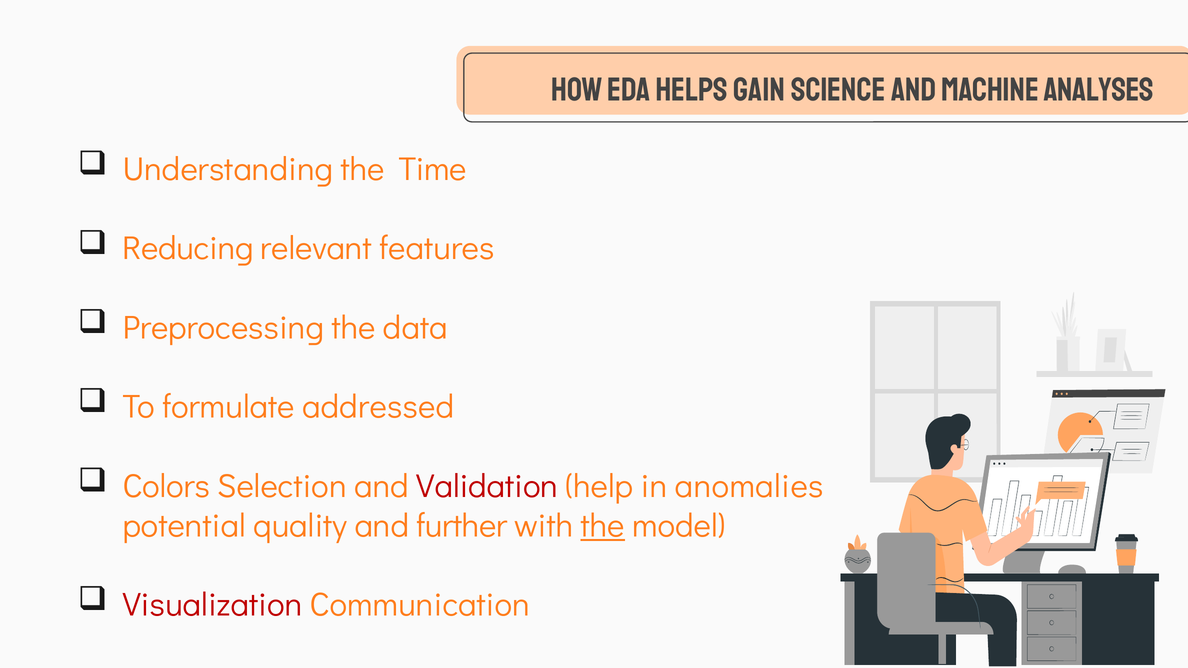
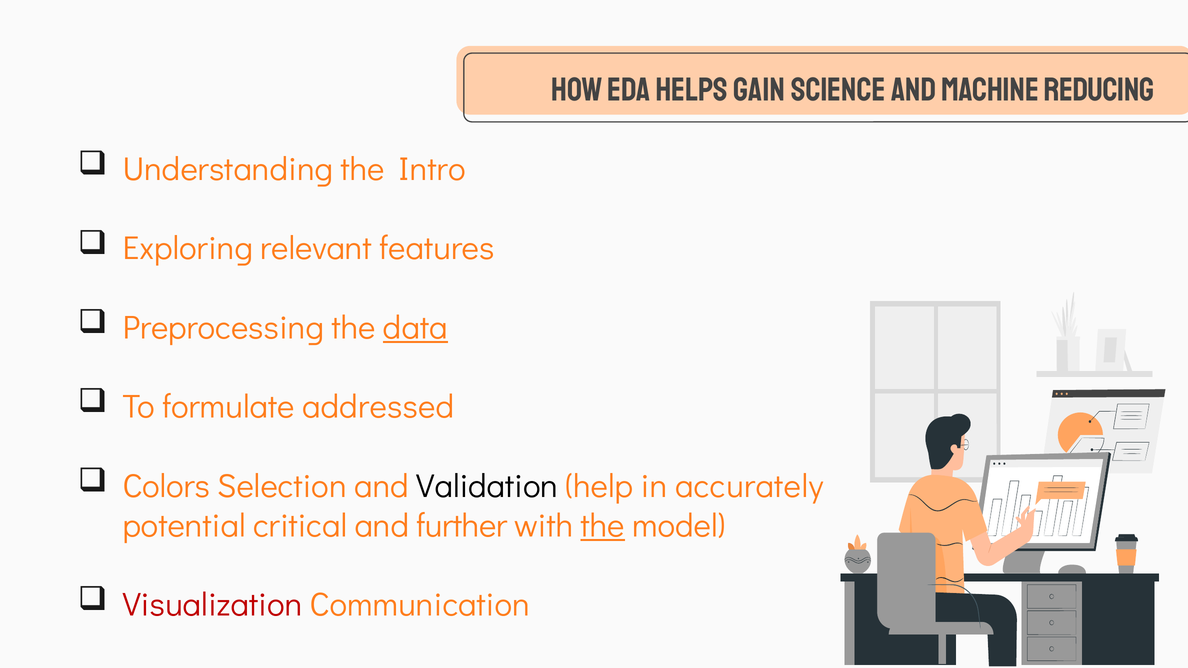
ANALYSES: ANALYSES -> REDUCING
Time: Time -> Intro
Reducing: Reducing -> Exploring
data underline: none -> present
Validation colour: red -> black
anomalies: anomalies -> accurately
quality: quality -> critical
